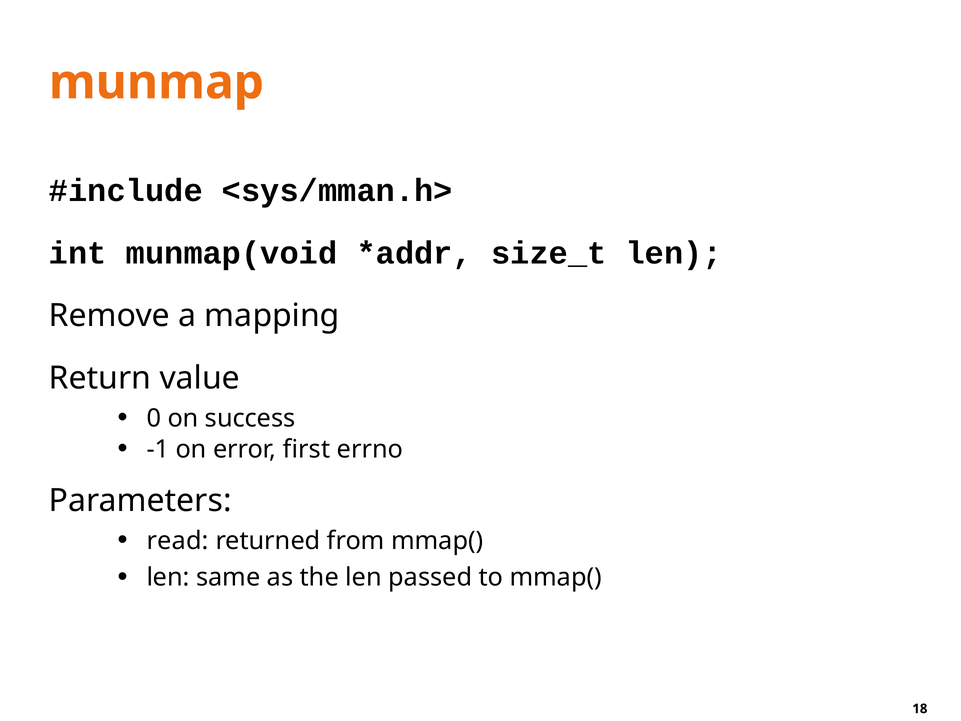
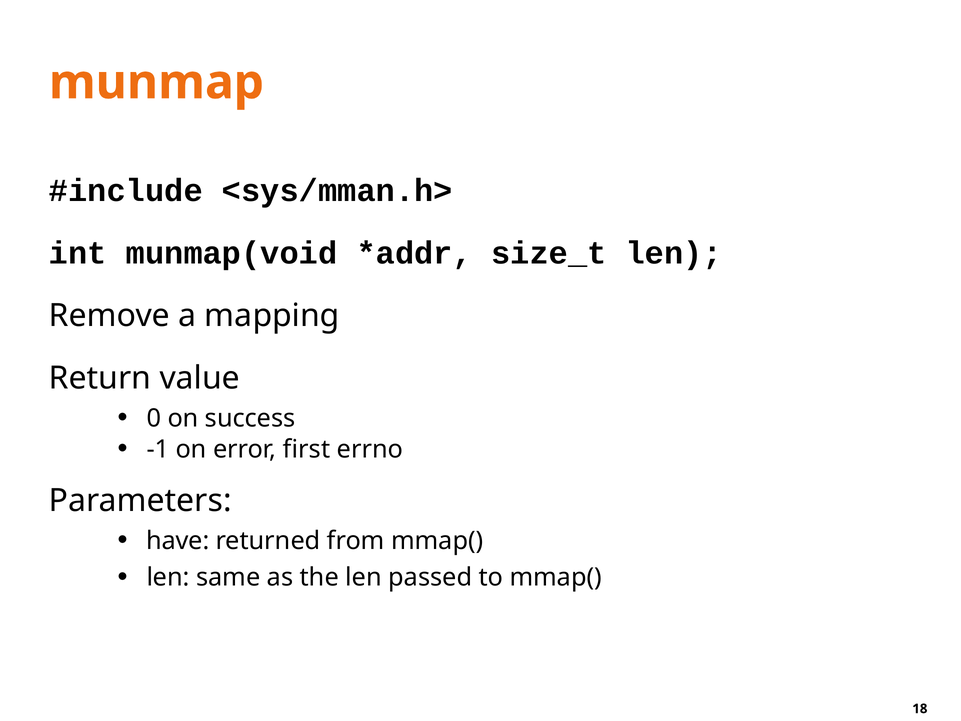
read: read -> have
